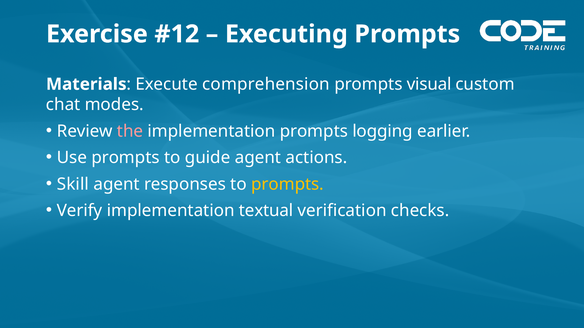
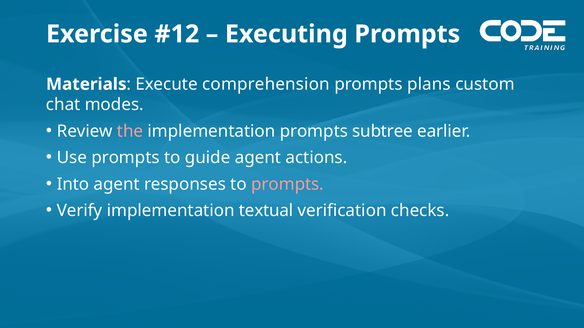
visual: visual -> plans
logging: logging -> subtree
Skill: Skill -> Into
prompts at (287, 184) colour: yellow -> pink
